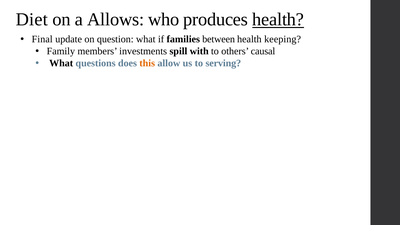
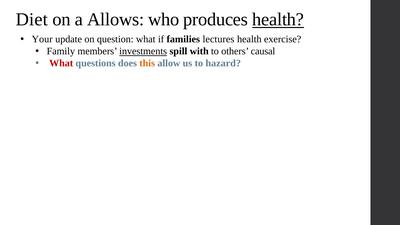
Final: Final -> Your
between: between -> lectures
keeping: keeping -> exercise
investments underline: none -> present
What at (61, 63) colour: black -> red
serving: serving -> hazard
